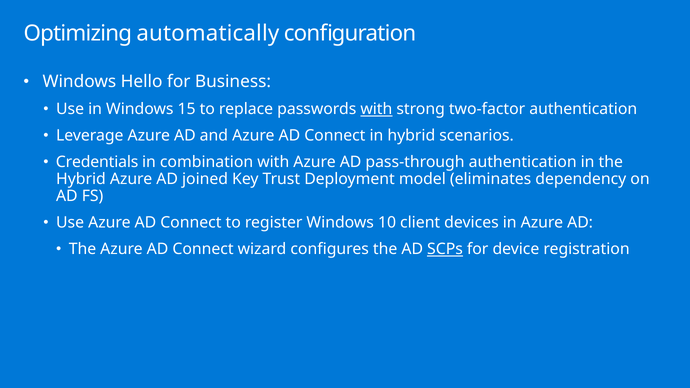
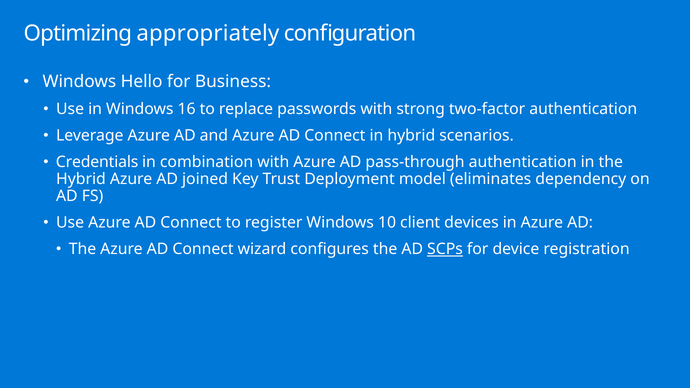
automatically: automatically -> appropriately
15: 15 -> 16
with at (376, 109) underline: present -> none
